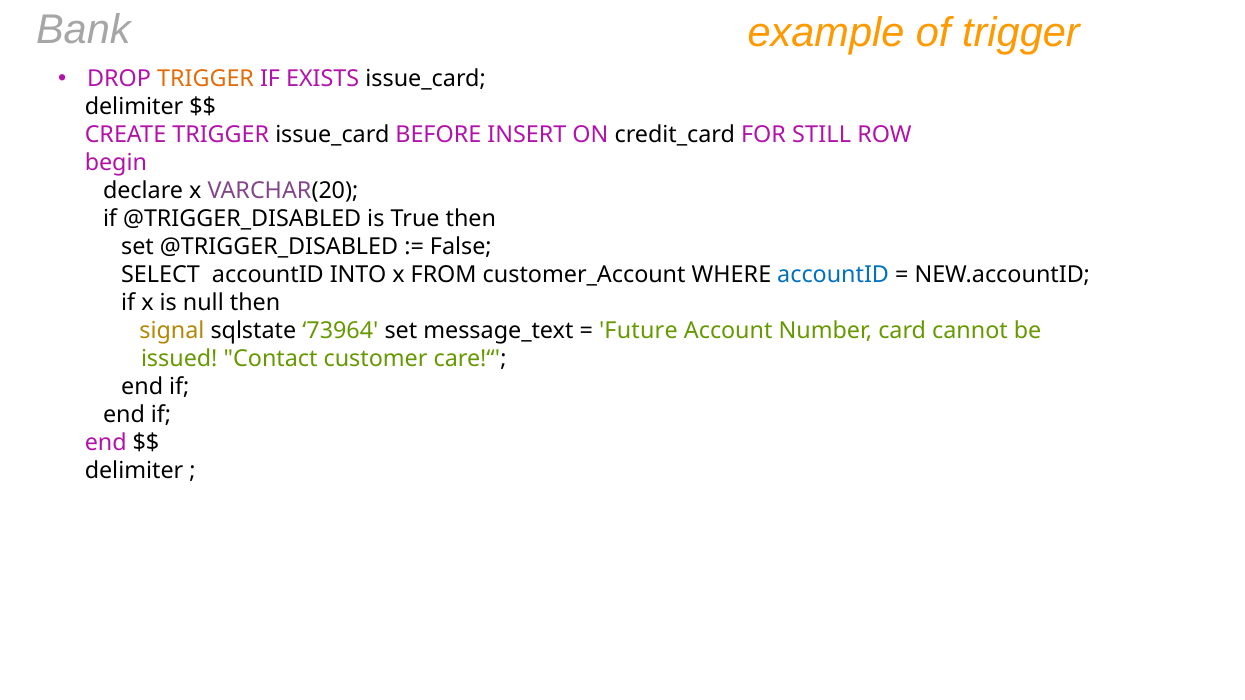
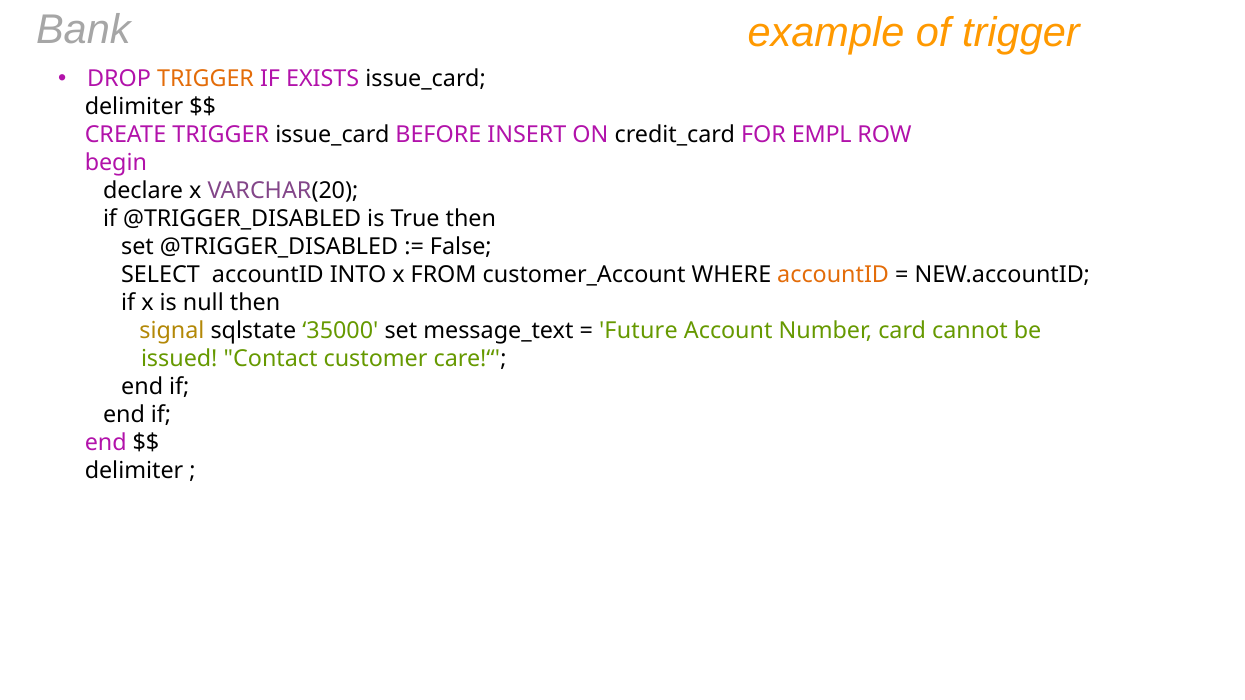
STILL: STILL -> EMPL
accountID at (833, 275) colour: blue -> orange
73964: 73964 -> 35000
